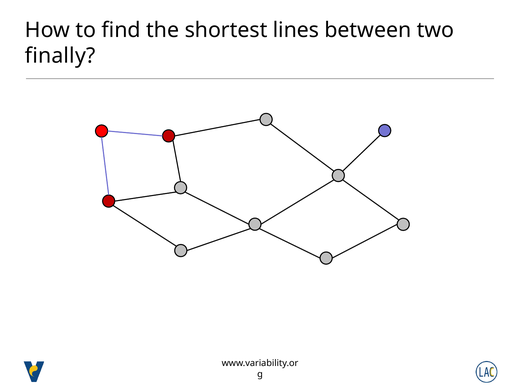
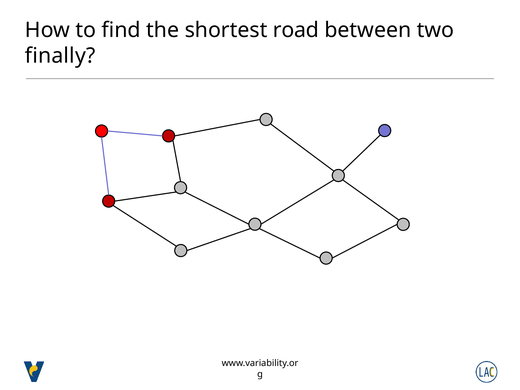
lines: lines -> road
